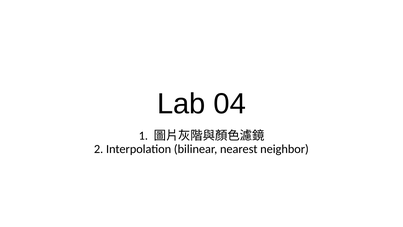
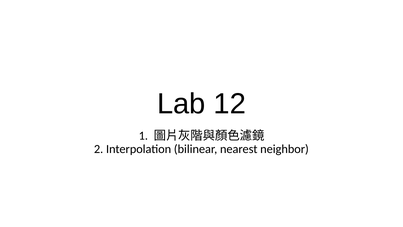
04: 04 -> 12
